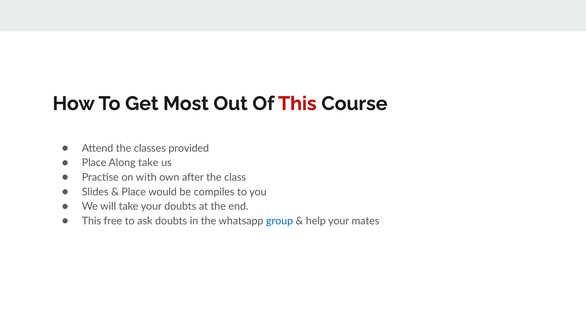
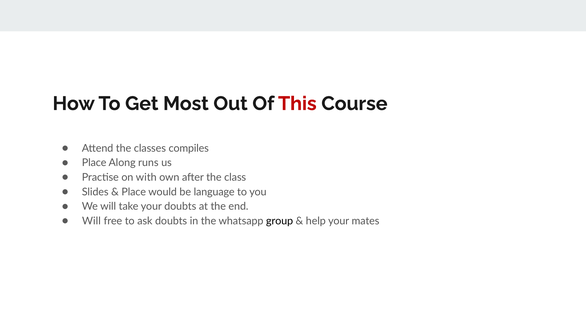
provided: provided -> compiles
Along take: take -> runs
compiles: compiles -> language
This at (91, 221): This -> Will
group colour: blue -> black
